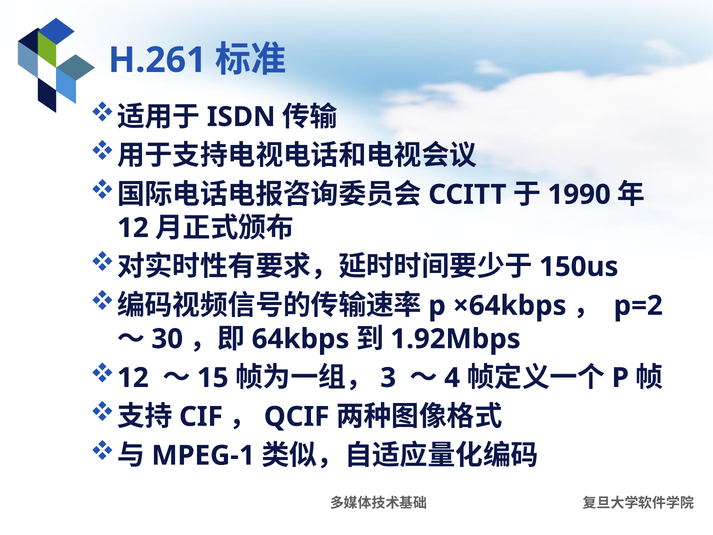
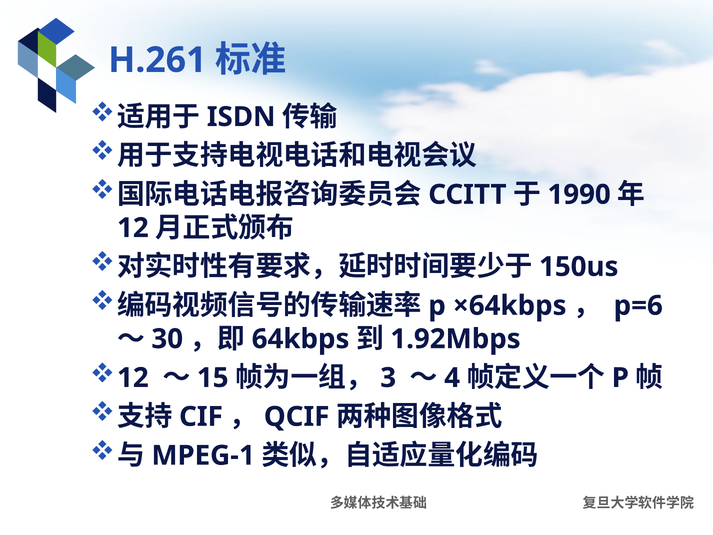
p=2: p=2 -> p=6
